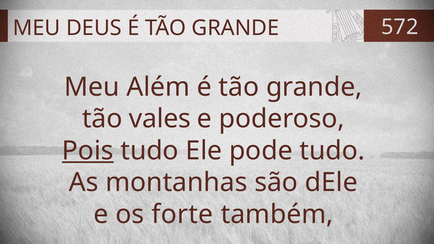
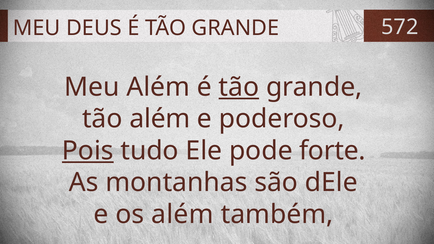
tão at (239, 87) underline: none -> present
tão vales: vales -> além
pode tudo: tudo -> forte
os forte: forte -> além
